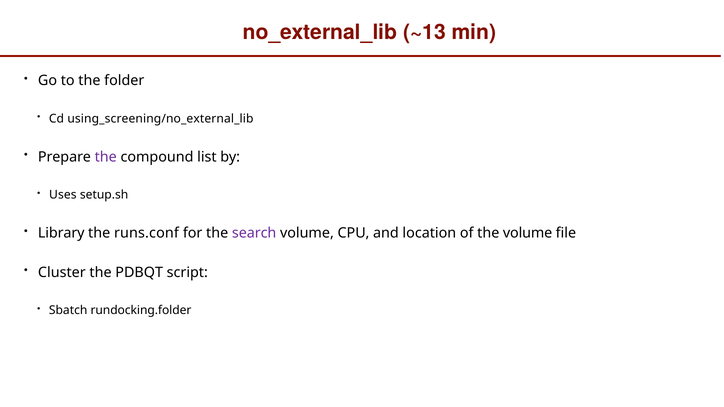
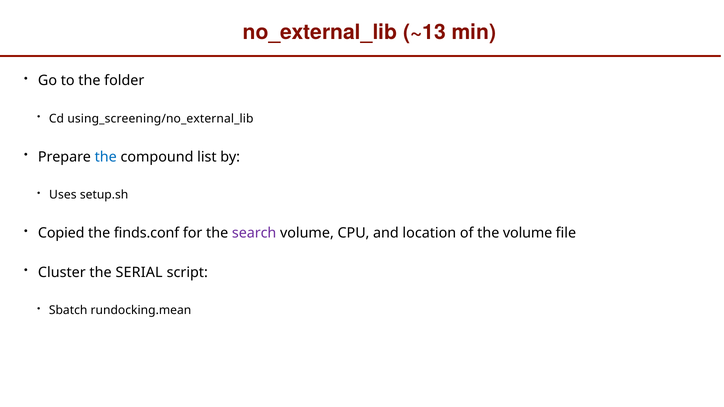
the at (106, 157) colour: purple -> blue
Library: Library -> Copied
runs.conf: runs.conf -> finds.conf
PDBQT: PDBQT -> SERIAL
rundocking.folder: rundocking.folder -> rundocking.mean
